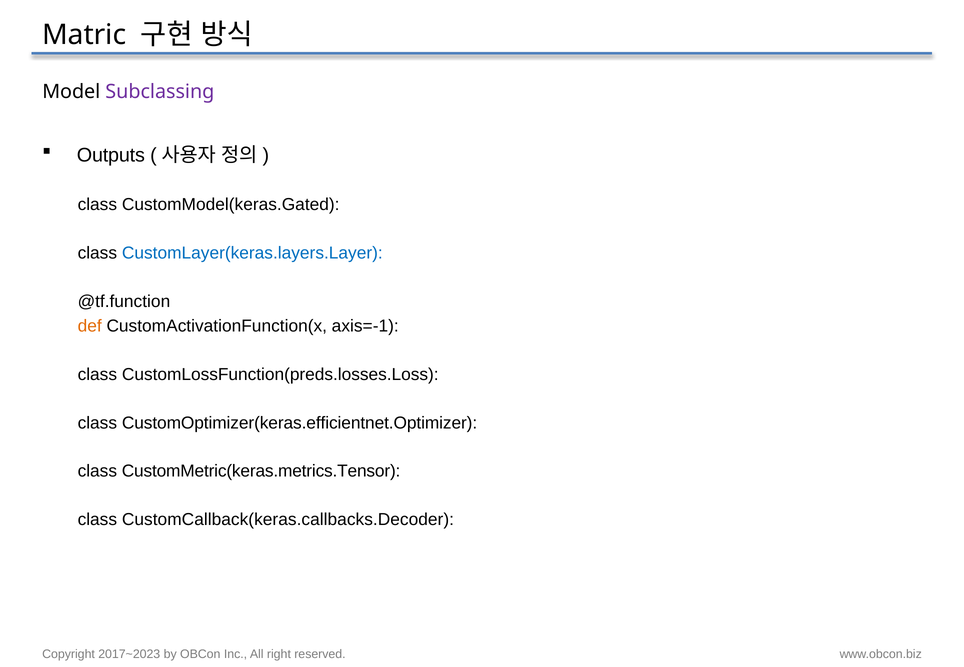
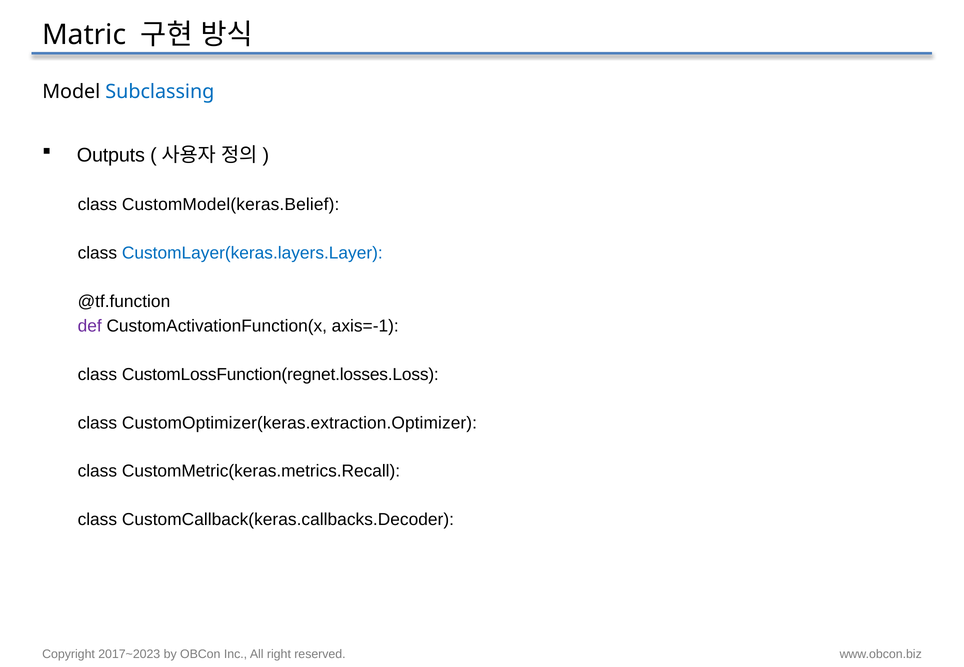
Subclassing colour: purple -> blue
CustomModel(keras.Gated: CustomModel(keras.Gated -> CustomModel(keras.Belief
def colour: orange -> purple
CustomLossFunction(preds.losses.Loss: CustomLossFunction(preds.losses.Loss -> CustomLossFunction(regnet.losses.Loss
CustomOptimizer(keras.efficientnet.Optimizer: CustomOptimizer(keras.efficientnet.Optimizer -> CustomOptimizer(keras.extraction.Optimizer
CustomMetric(keras.metrics.Tensor: CustomMetric(keras.metrics.Tensor -> CustomMetric(keras.metrics.Recall
